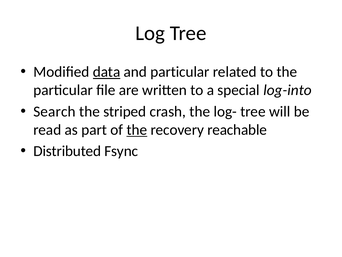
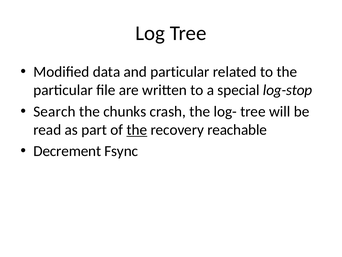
data underline: present -> none
log-into: log-into -> log-stop
striped: striped -> chunks
Distributed: Distributed -> Decrement
